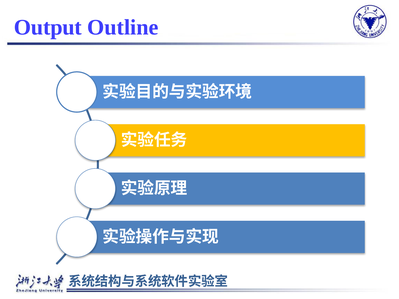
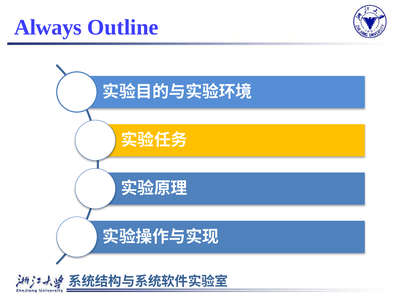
Output: Output -> Always
